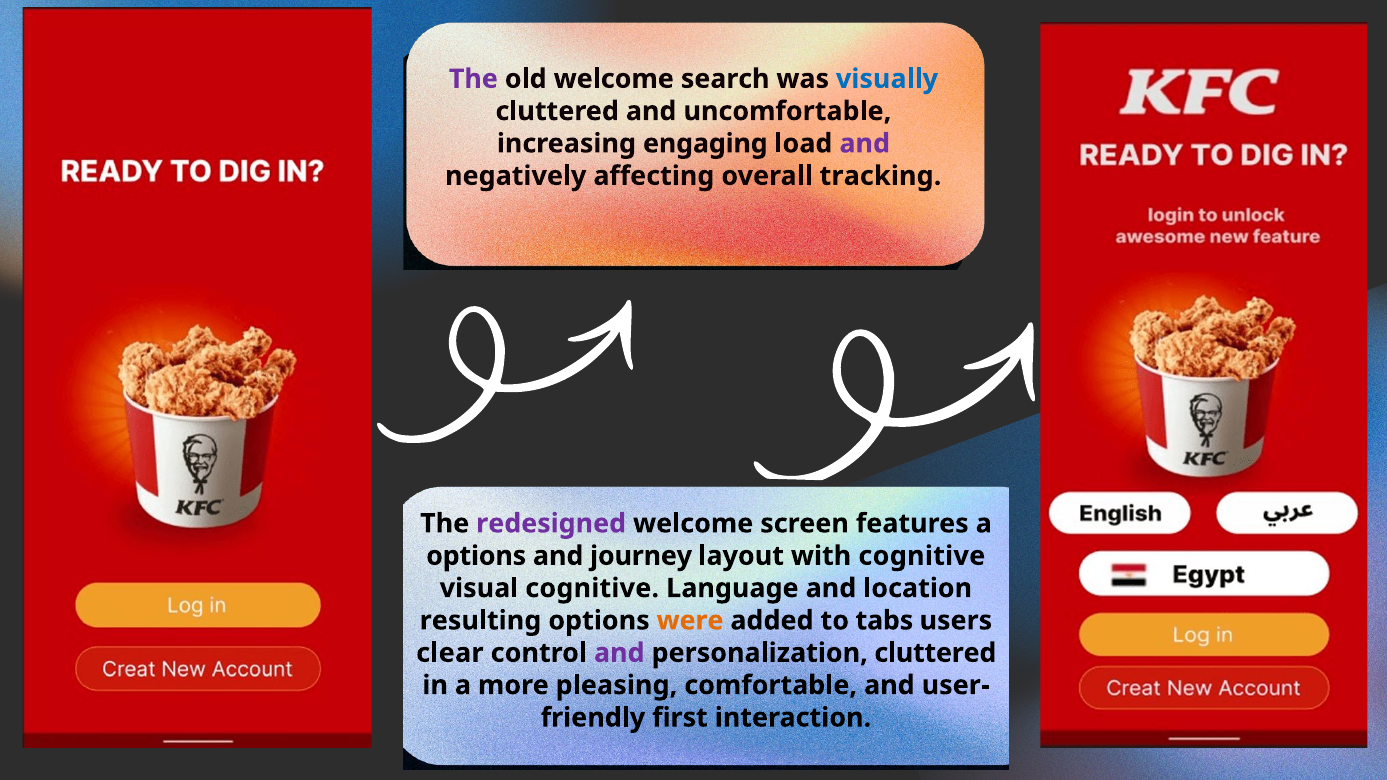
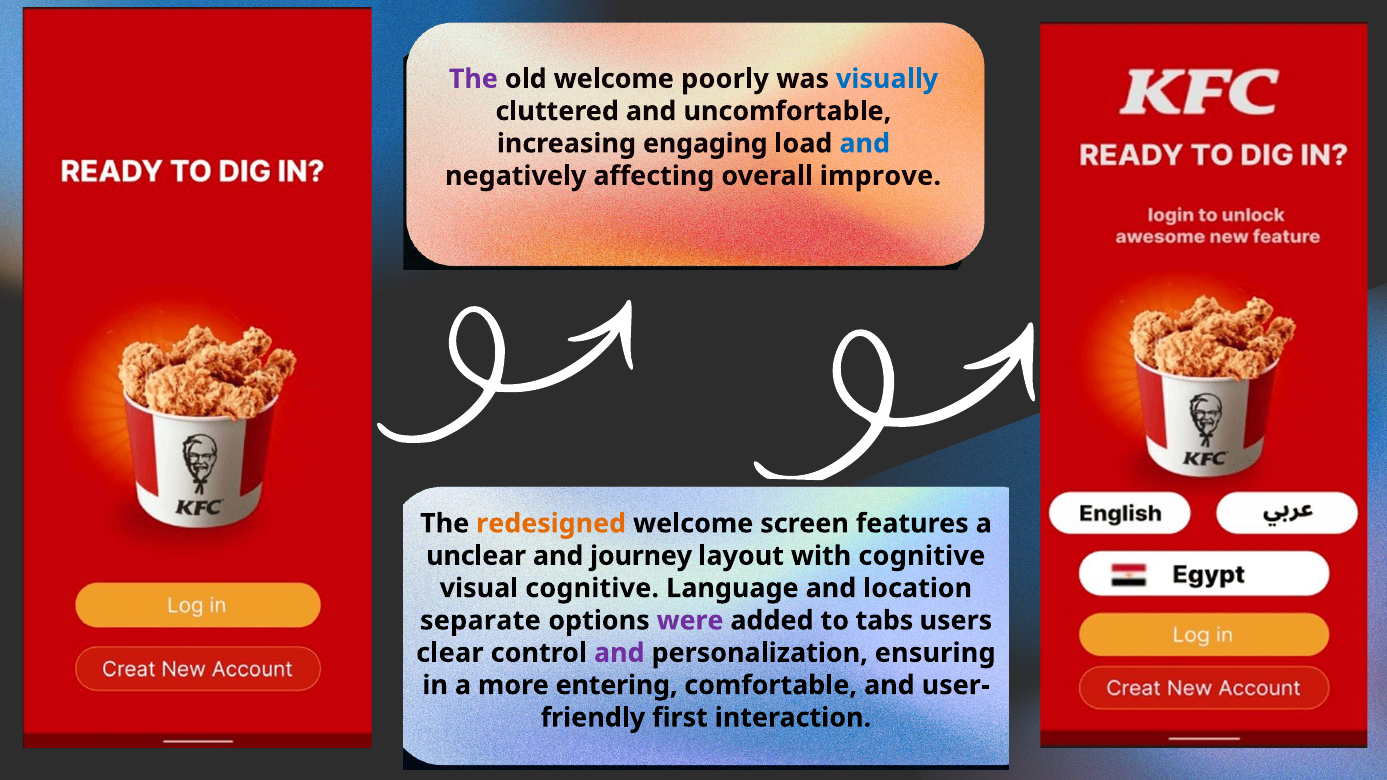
search: search -> poorly
and at (865, 144) colour: purple -> blue
tracking: tracking -> improve
redesigned colour: purple -> orange
options at (476, 556): options -> unclear
resulting: resulting -> separate
were colour: orange -> purple
personalization cluttered: cluttered -> ensuring
pleasing: pleasing -> entering
